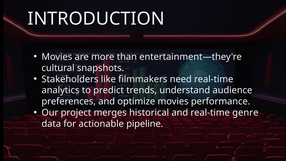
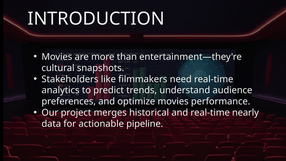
genre: genre -> nearly
